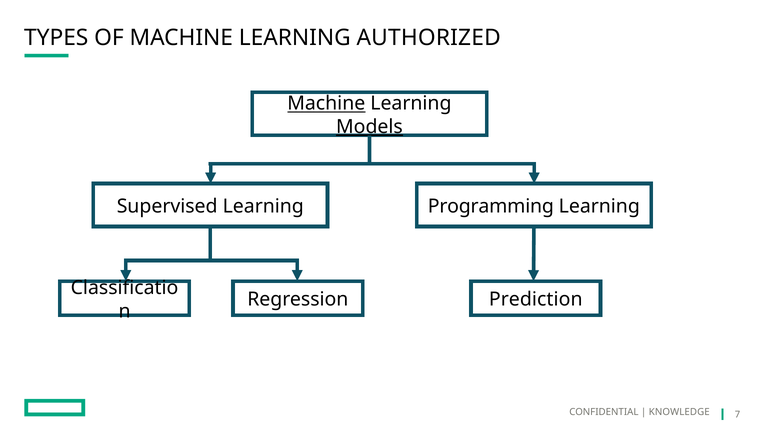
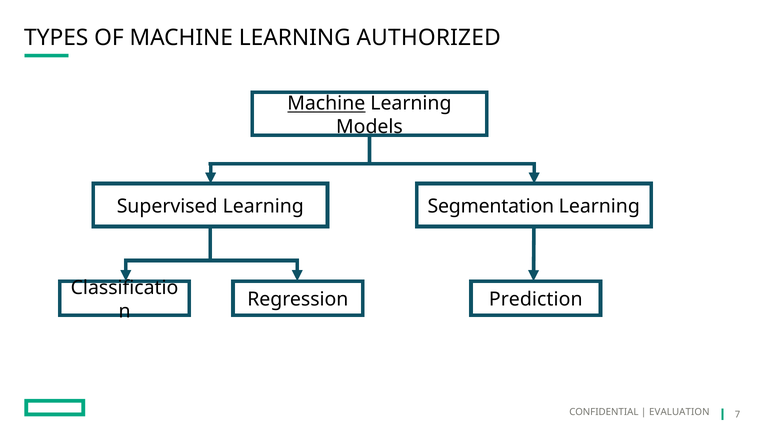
Models underline: present -> none
Programming: Programming -> Segmentation
KNOWLEDGE: KNOWLEDGE -> EVALUATION
